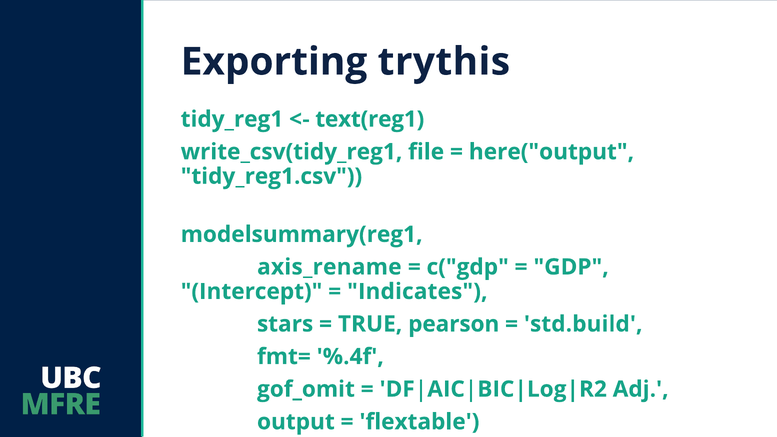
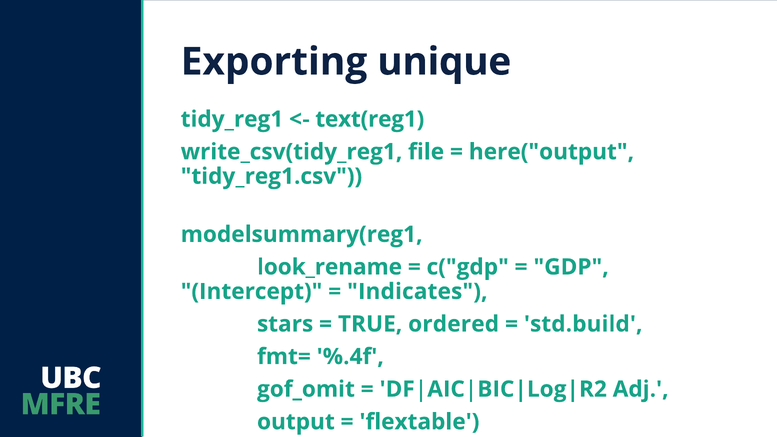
trythis: trythis -> unique
axis_rename: axis_rename -> look_rename
pearson: pearson -> ordered
